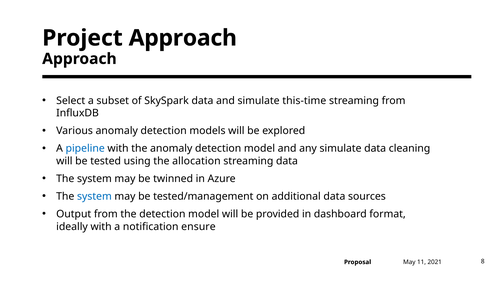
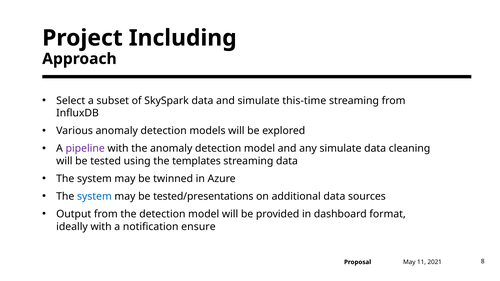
Project Approach: Approach -> Including
pipeline colour: blue -> purple
allocation: allocation -> templates
tested/management: tested/management -> tested/presentations
